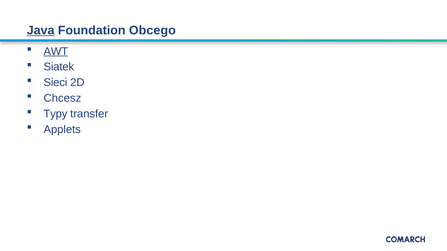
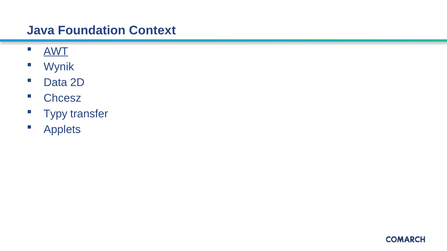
Java underline: present -> none
Obcego: Obcego -> Context
Siatek: Siatek -> Wynik
Sieci: Sieci -> Data
